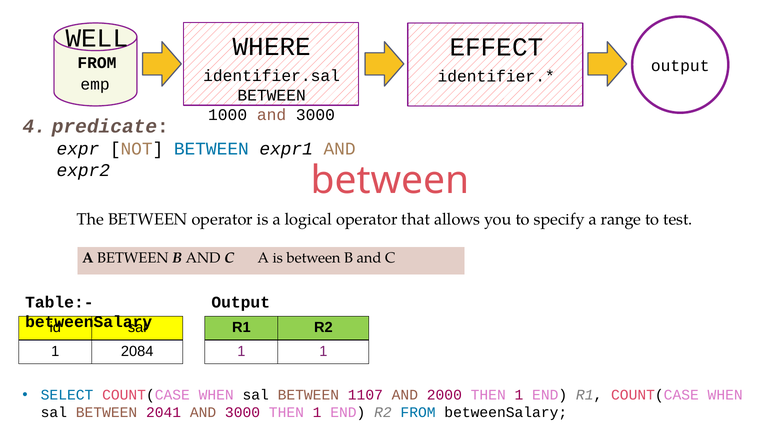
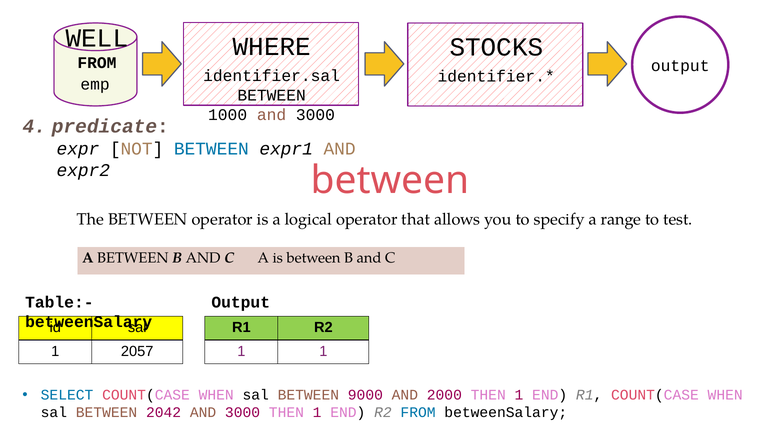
EFFECT: EFFECT -> STOCKS
2084: 2084 -> 2057
1107: 1107 -> 9000
2041: 2041 -> 2042
